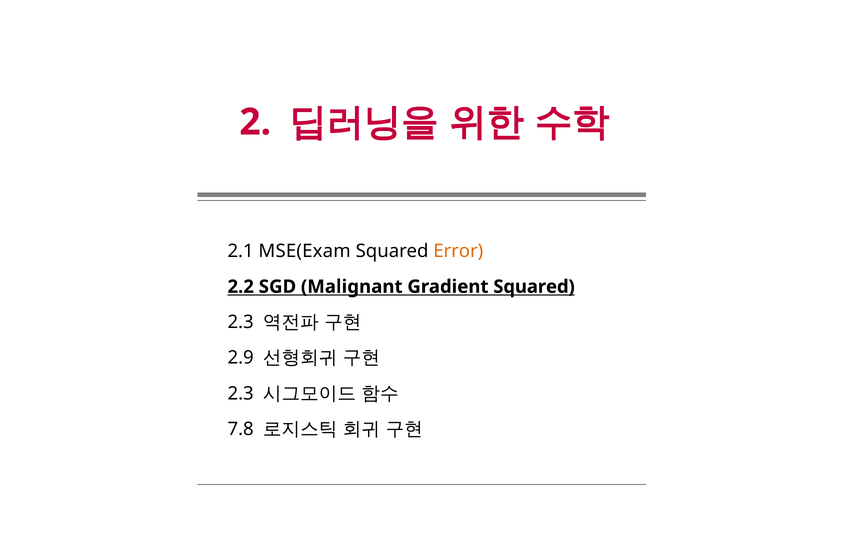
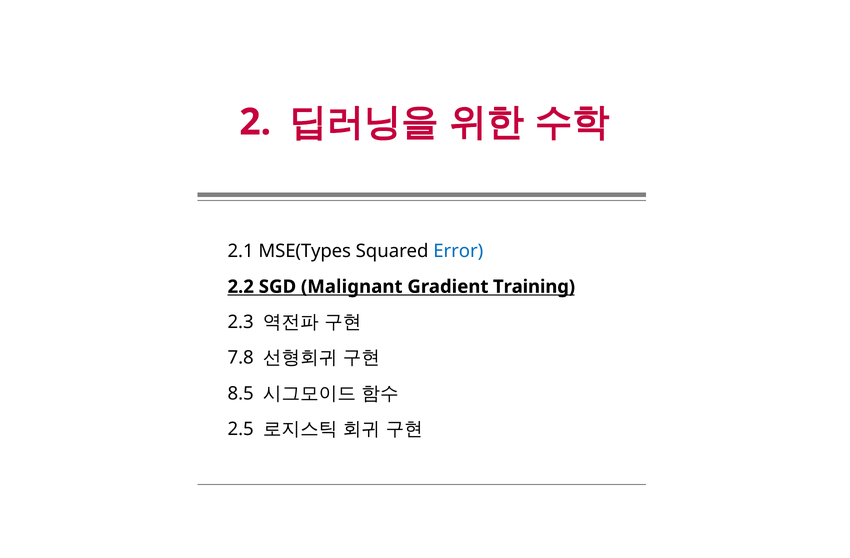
MSE(Exam: MSE(Exam -> MSE(Types
Error colour: orange -> blue
Gradient Squared: Squared -> Training
2.9: 2.9 -> 7.8
2.3 at (241, 394): 2.3 -> 8.5
7.8: 7.8 -> 2.5
